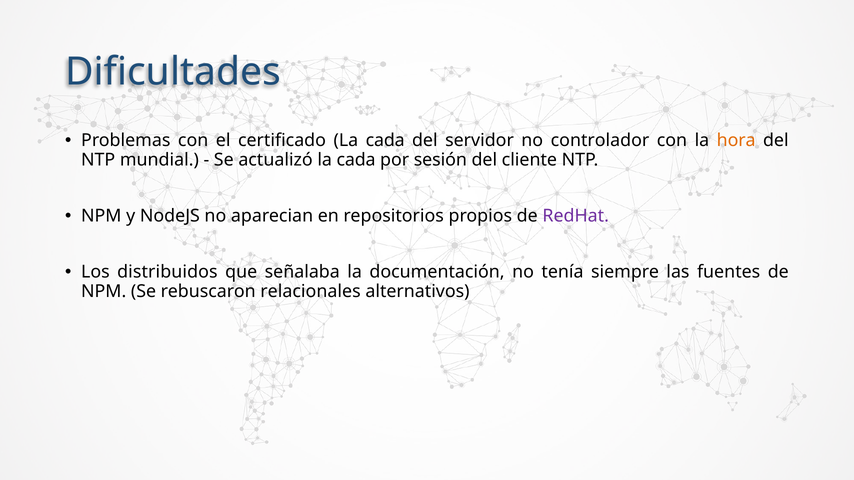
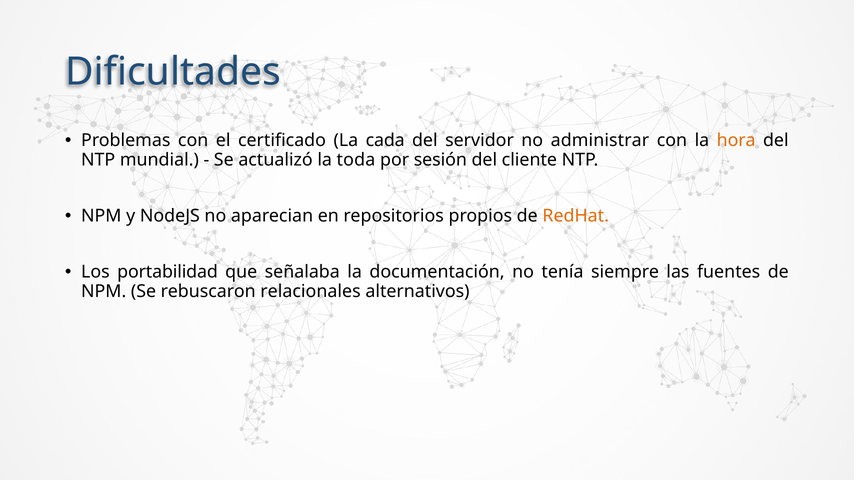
controlador: controlador -> administrar
actualizó la cada: cada -> toda
RedHat colour: purple -> orange
distribuidos: distribuidos -> portabilidad
